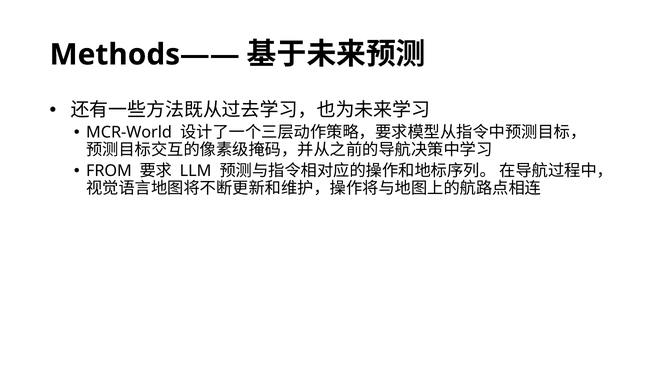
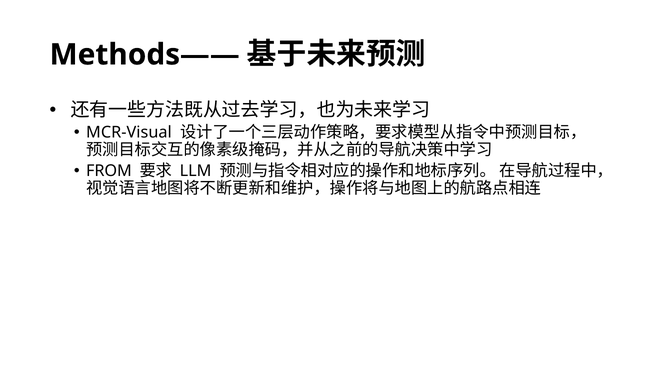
MCR-World: MCR-World -> MCR-Visual
